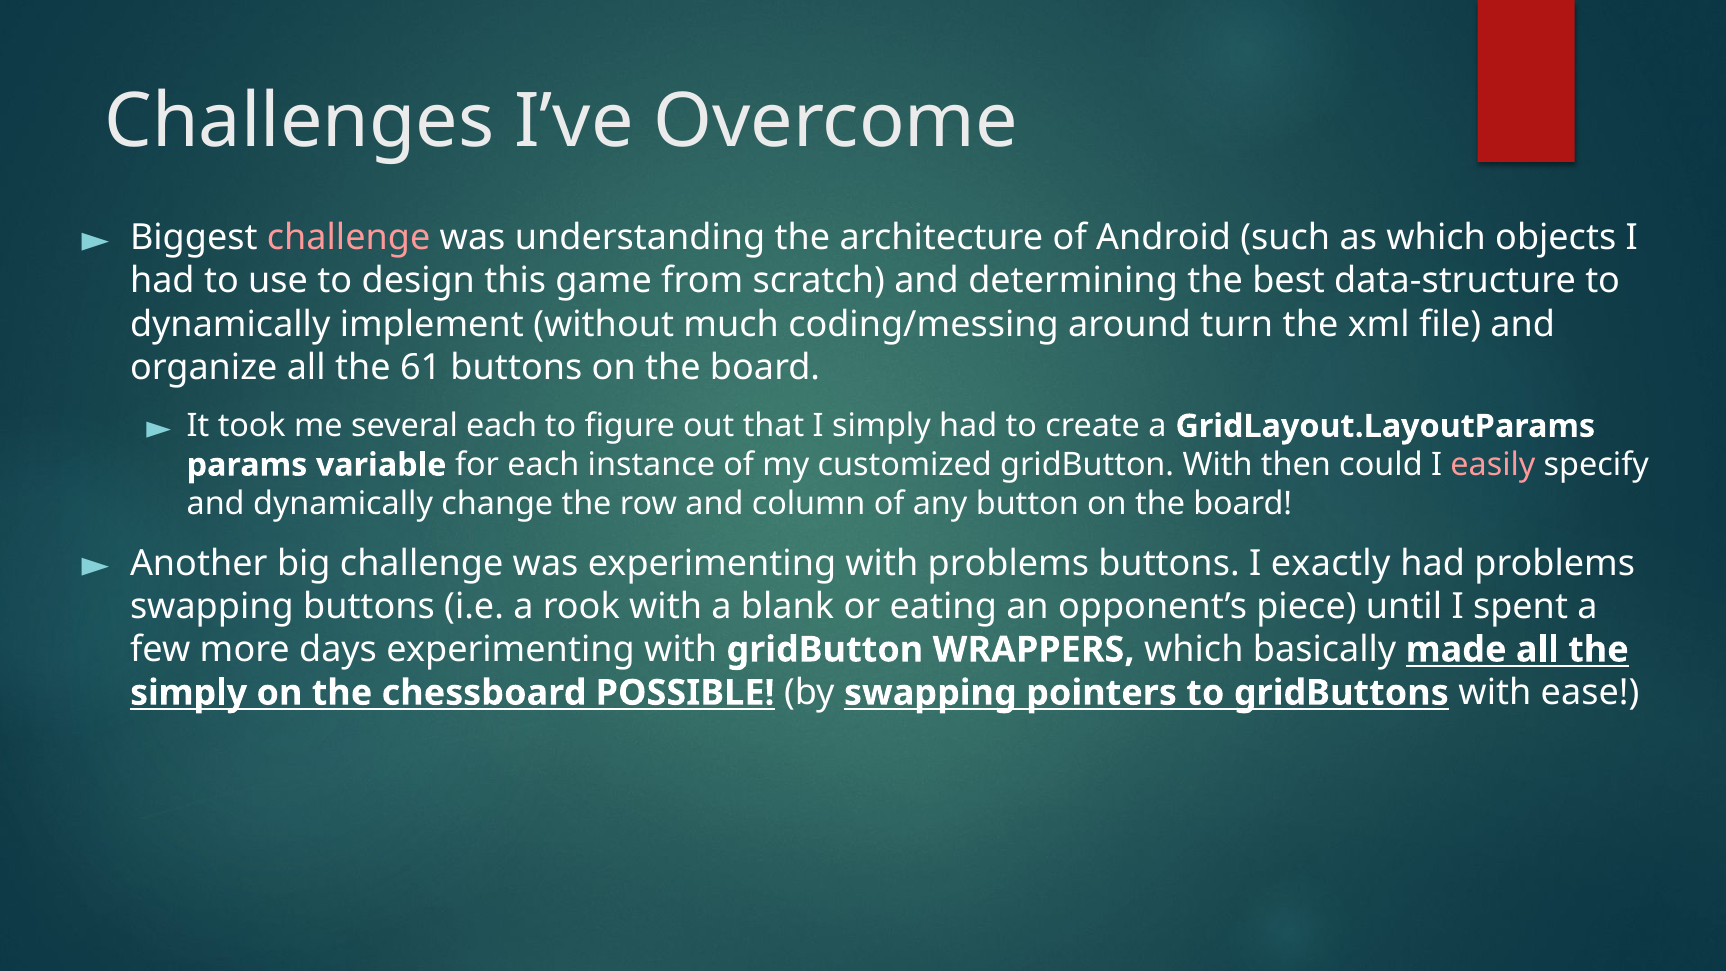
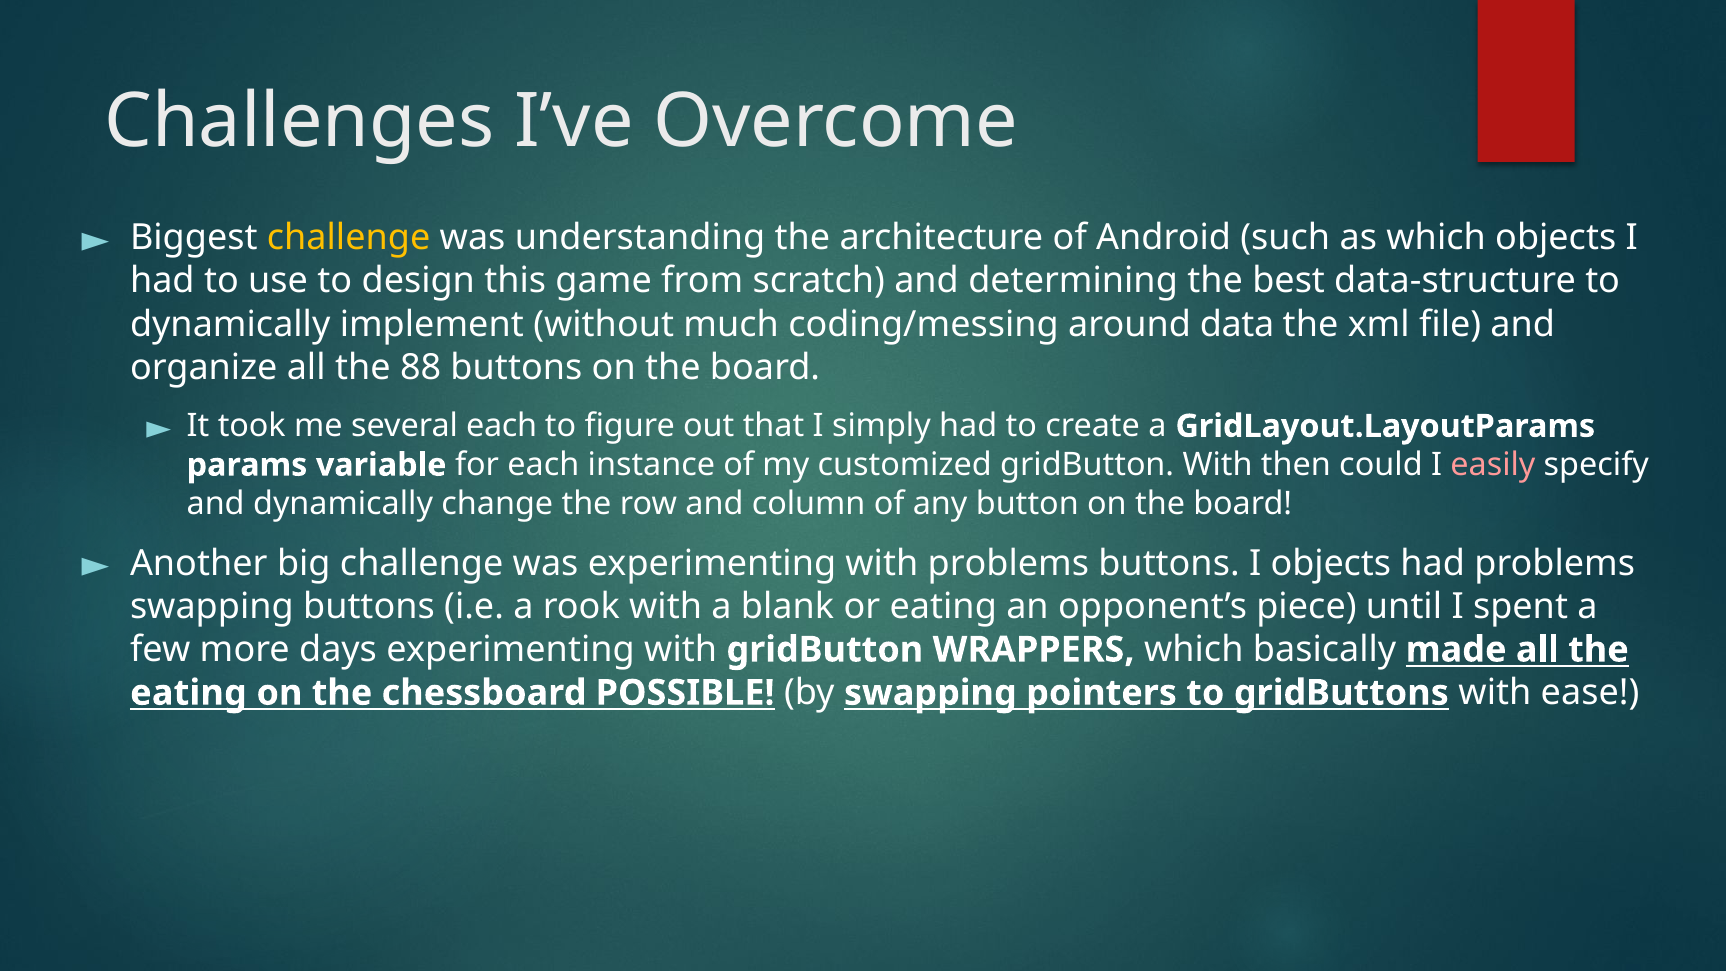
challenge at (349, 238) colour: pink -> yellow
turn: turn -> data
61: 61 -> 88
I exactly: exactly -> objects
simply at (189, 693): simply -> eating
